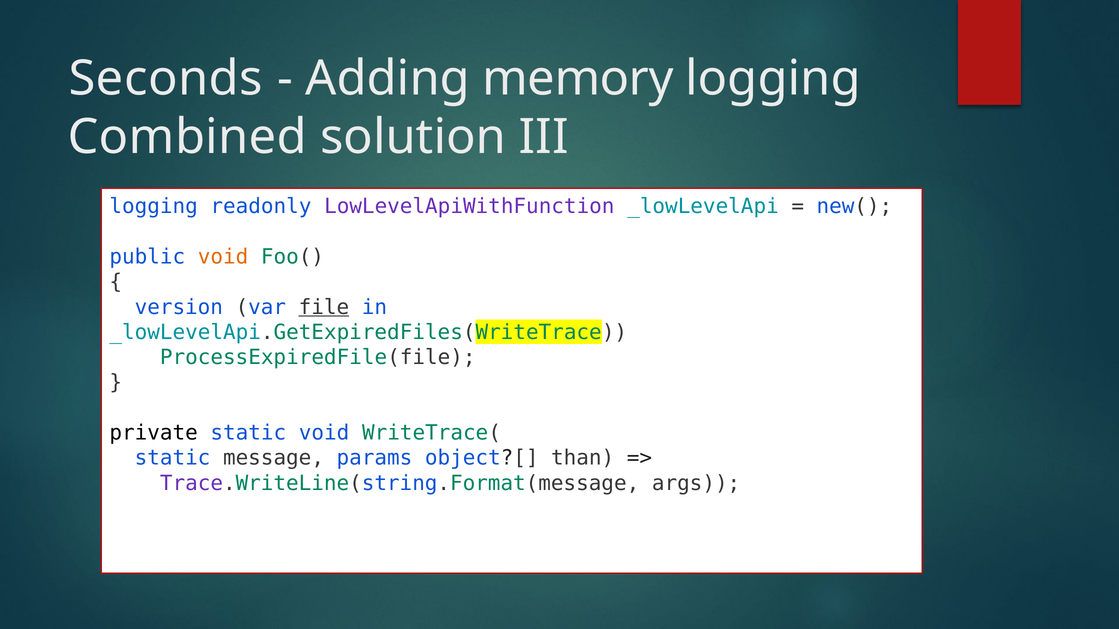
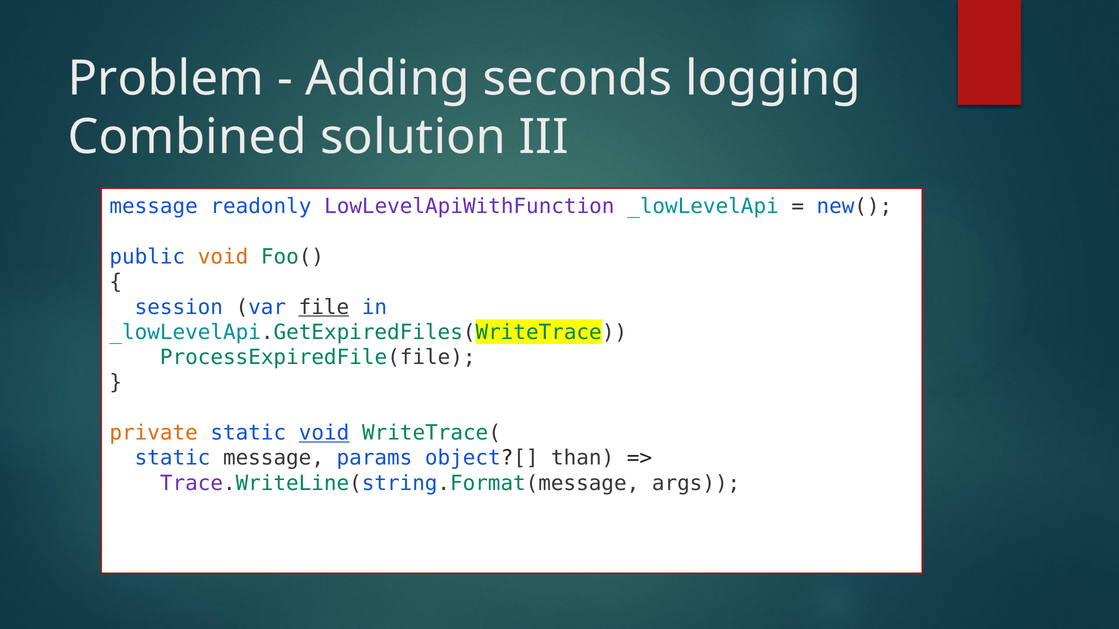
Seconds: Seconds -> Problem
memory: memory -> seconds
logging at (154, 207): logging -> message
version: version -> session
private colour: black -> orange
void at (324, 433) underline: none -> present
